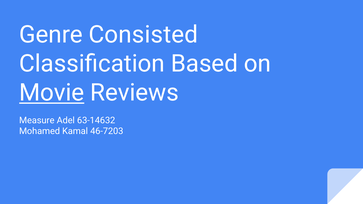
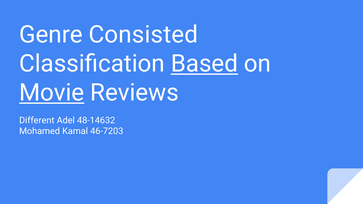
Based underline: none -> present
Measure: Measure -> Different
63-14632: 63-14632 -> 48-14632
